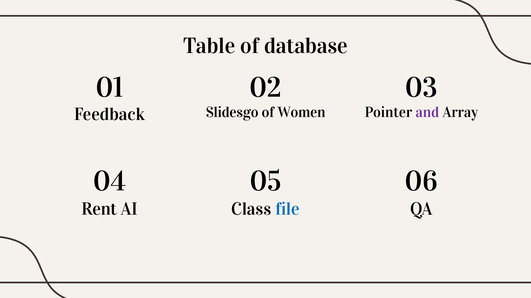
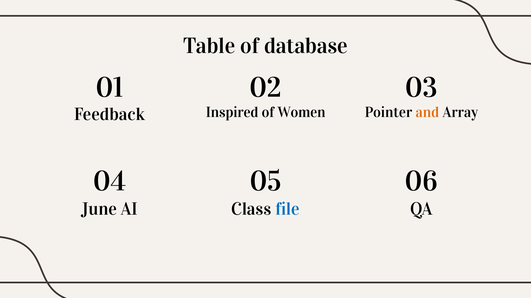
Slidesgo: Slidesgo -> Inspired
and colour: purple -> orange
Rent: Rent -> June
